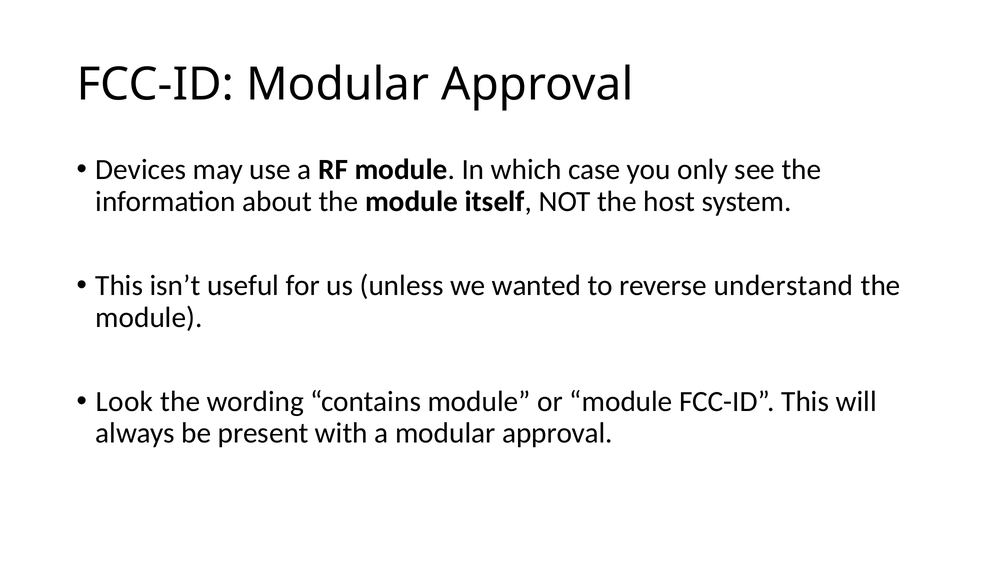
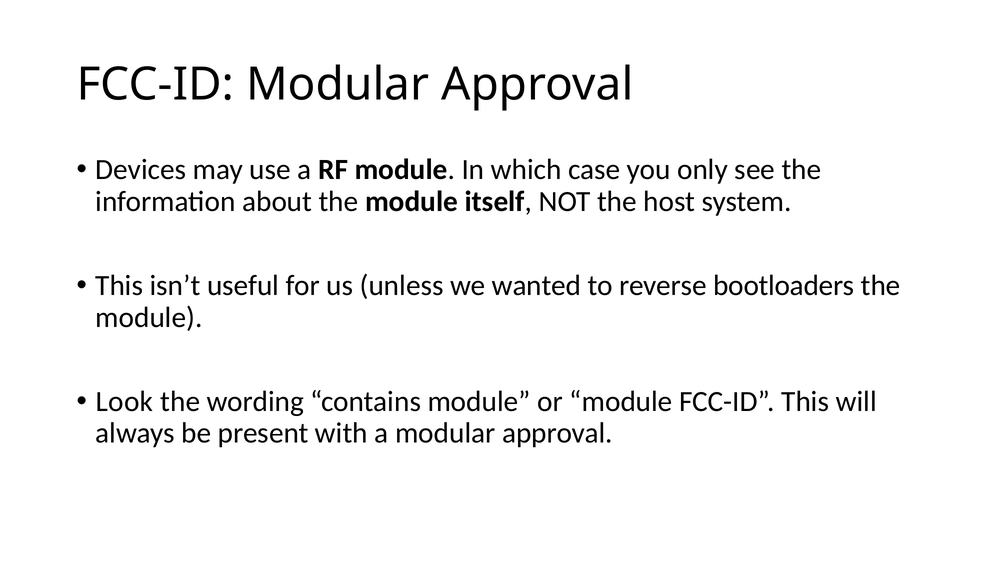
understand: understand -> bootloaders
